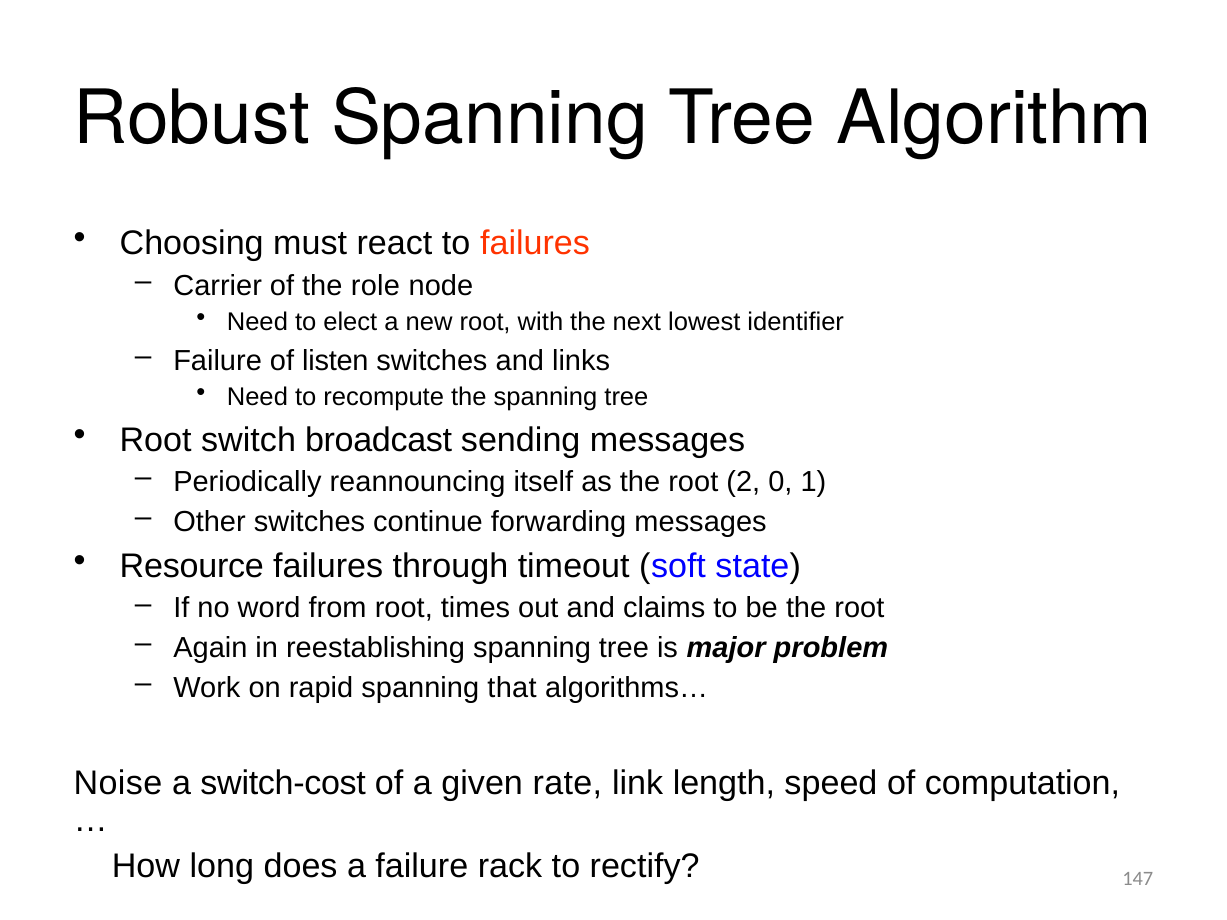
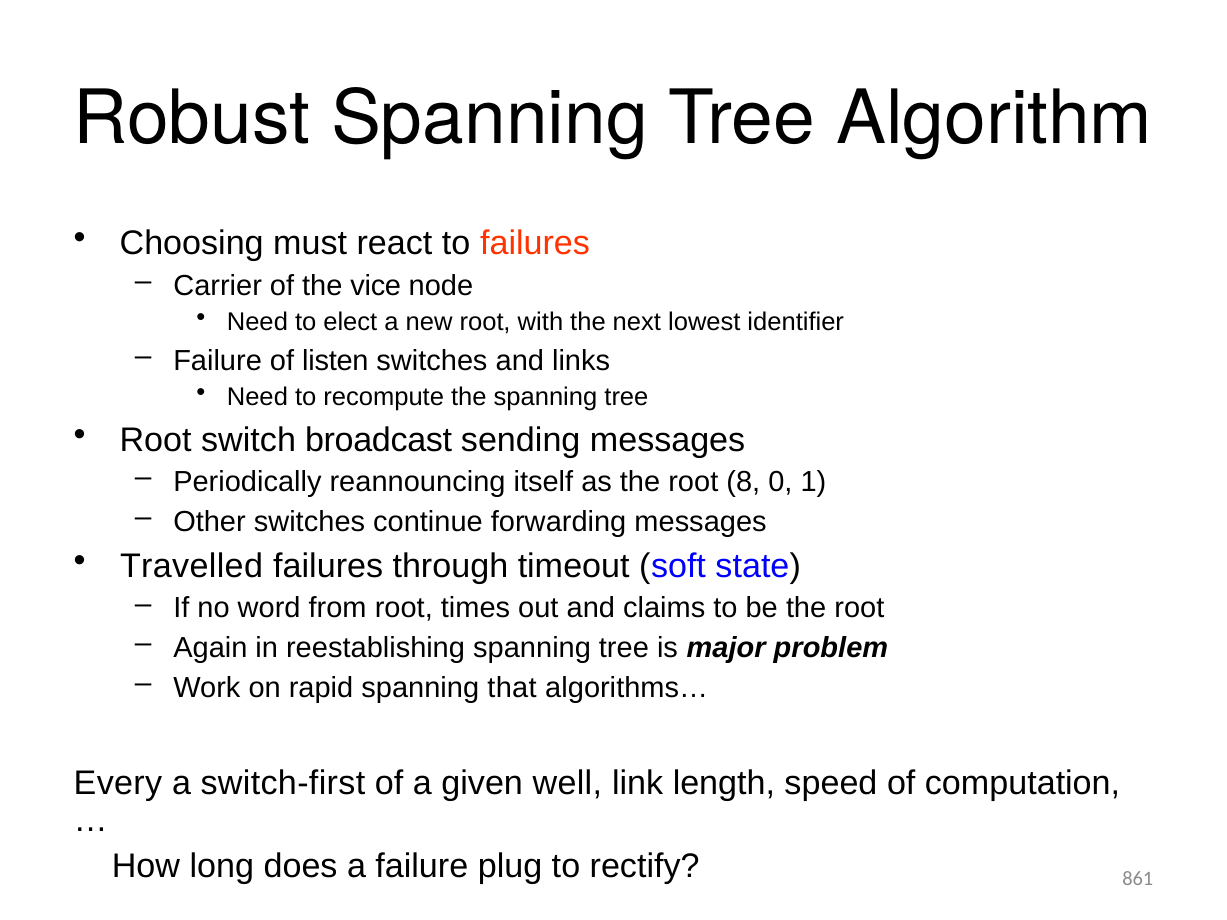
role: role -> vice
2: 2 -> 8
Resource: Resource -> Travelled
Noise: Noise -> Every
switch-cost: switch-cost -> switch-first
rate: rate -> well
rack: rack -> plug
147: 147 -> 861
